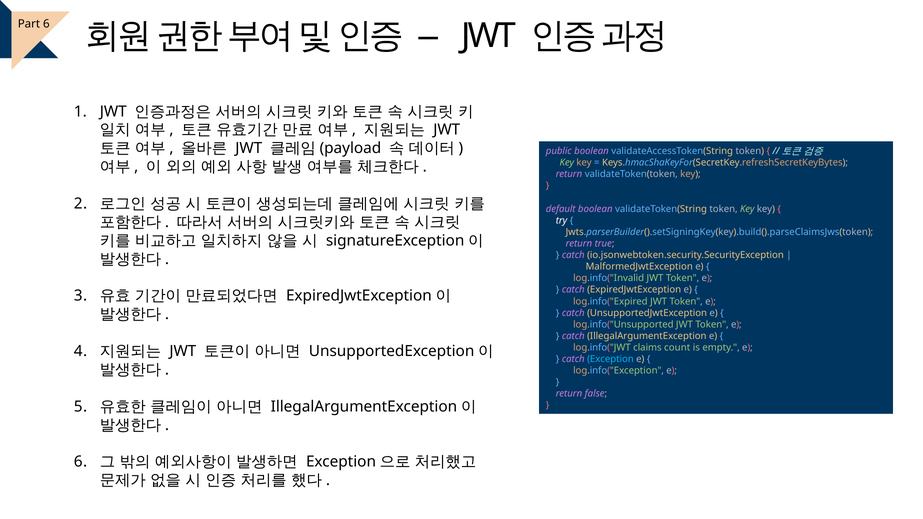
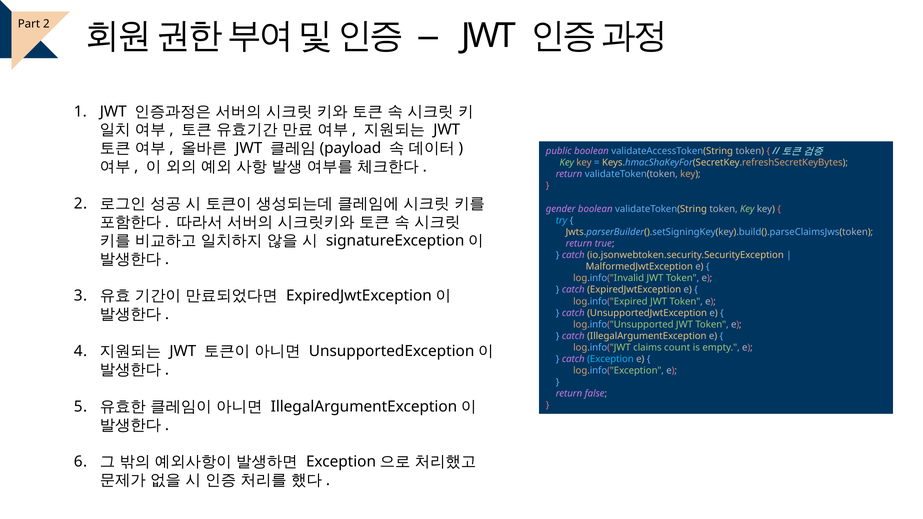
Part 6: 6 -> 2
default: default -> gender
try colour: white -> light blue
